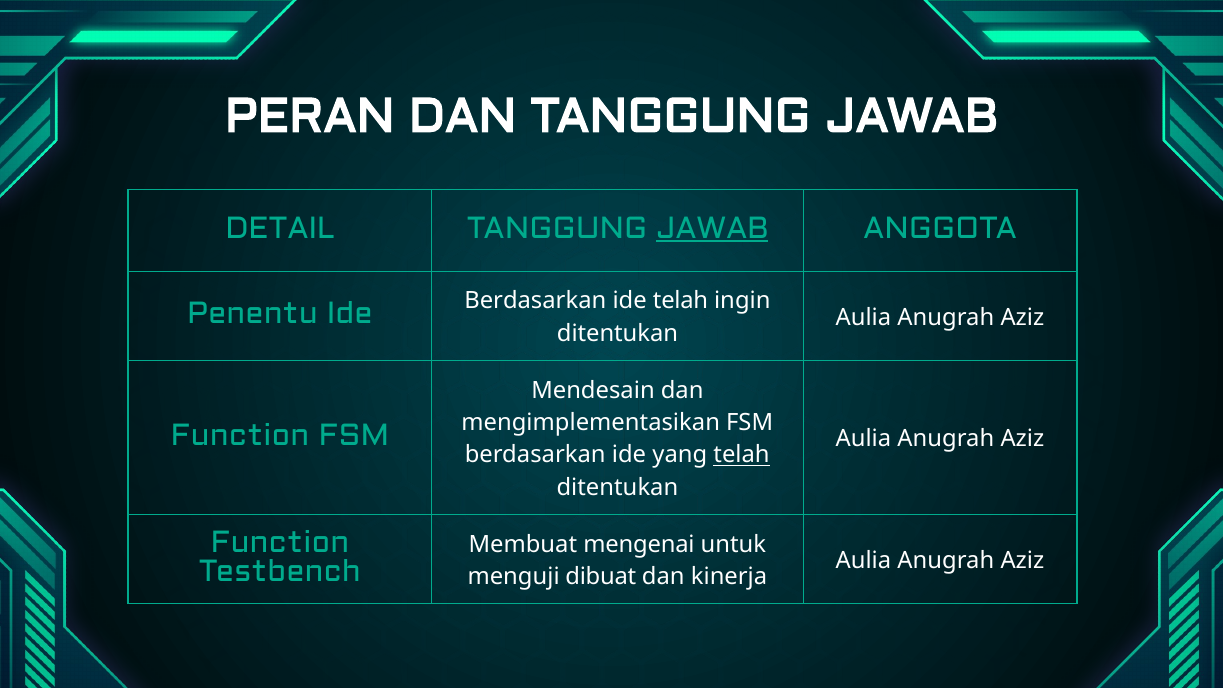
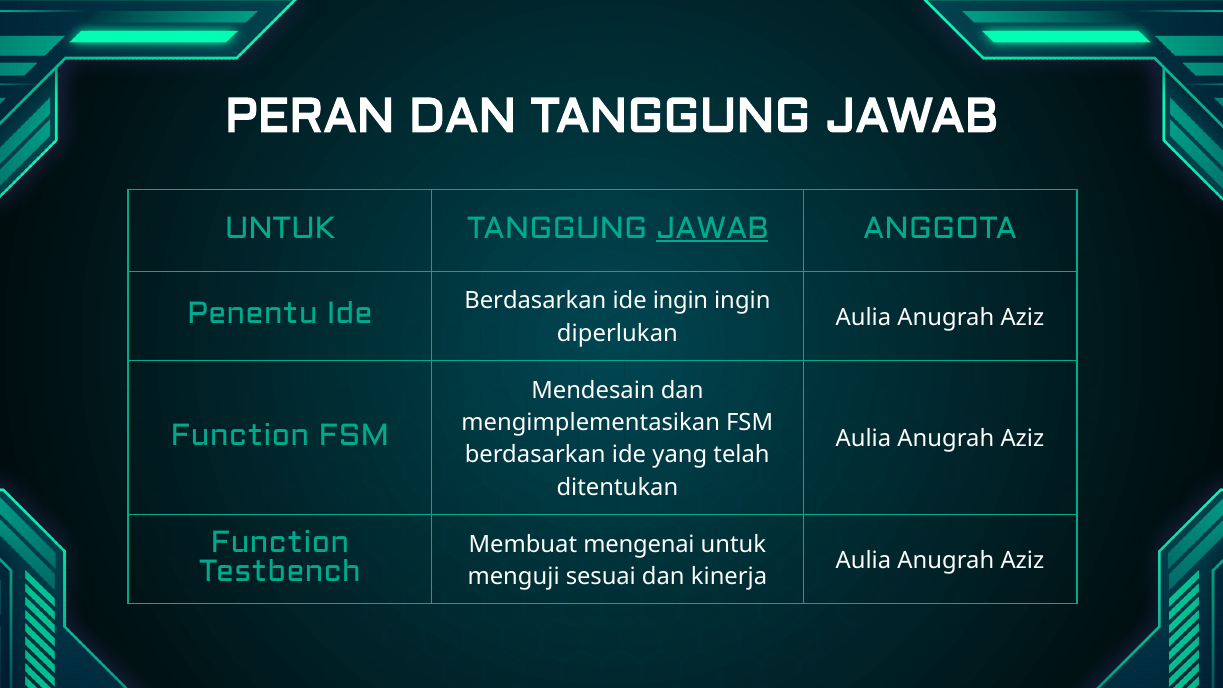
DETAIL at (280, 228): DETAIL -> UNTUK
ide telah: telah -> ingin
ditentukan at (617, 333): ditentukan -> diperlukan
telah at (742, 455) underline: present -> none
dibuat: dibuat -> sesuai
